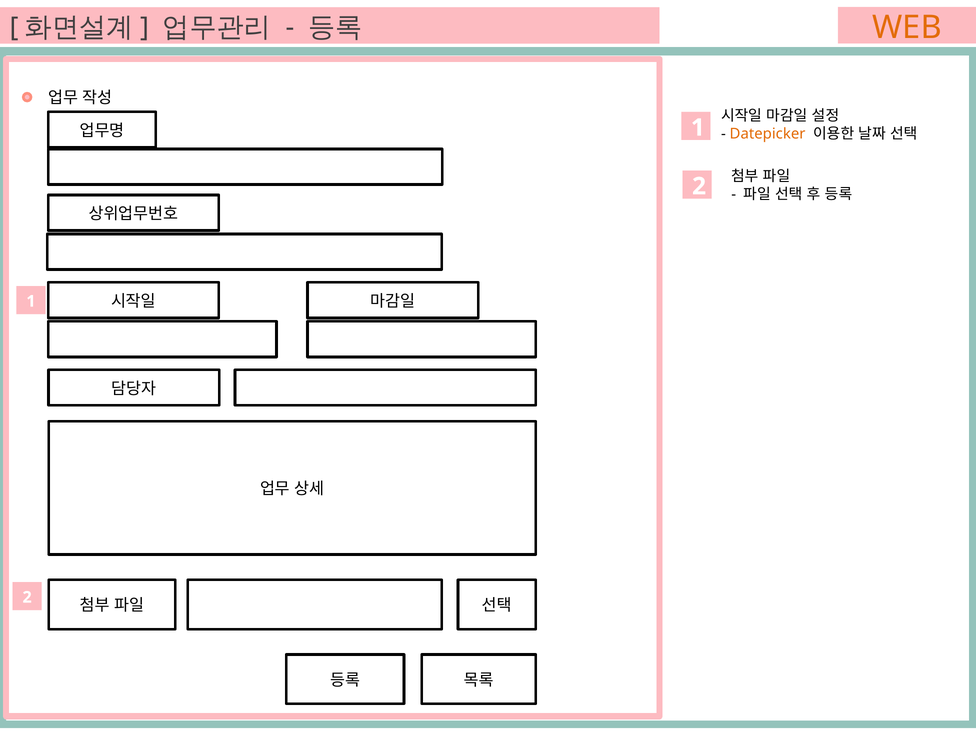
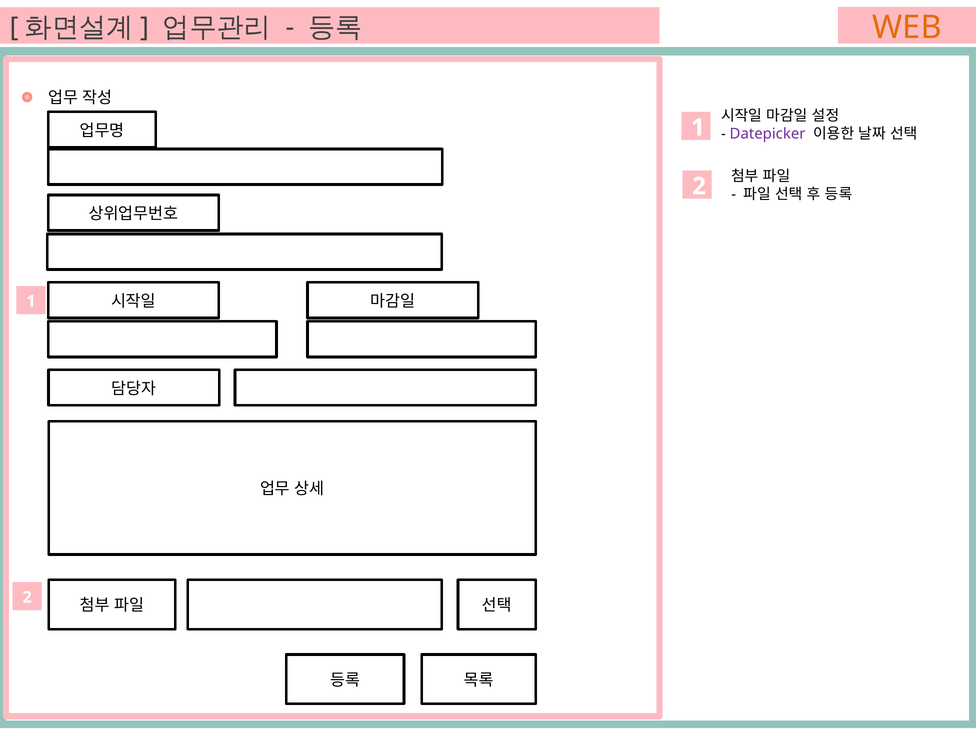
Datepicker colour: orange -> purple
